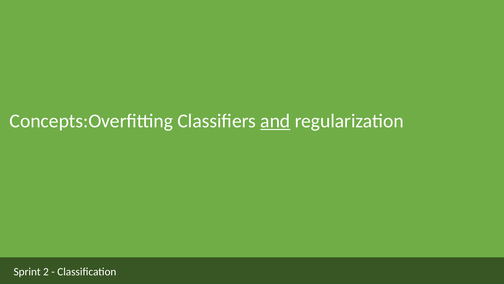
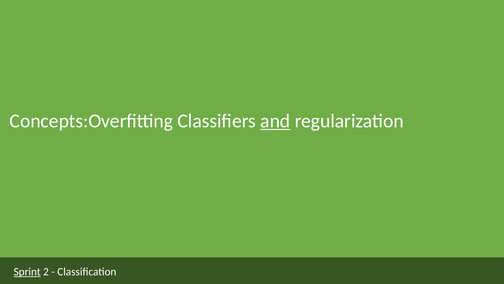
Sprint underline: none -> present
